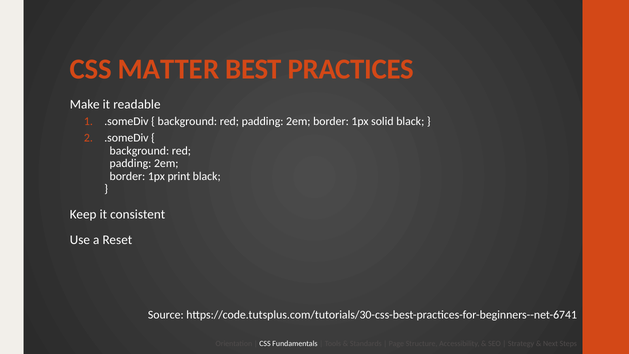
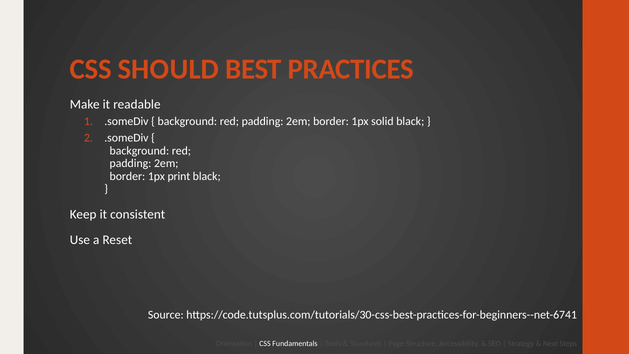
MATTER: MATTER -> SHOULD
